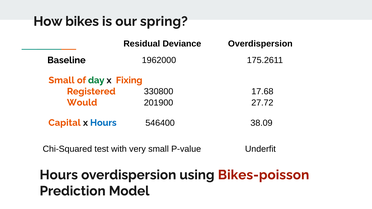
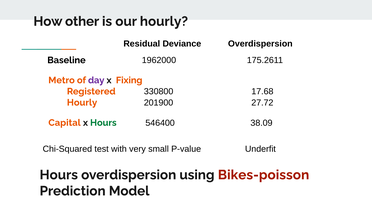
bikes: bikes -> other
our spring: spring -> hourly
Small at (61, 80): Small -> Metro
day colour: green -> purple
Would at (82, 103): Would -> Hourly
Hours at (103, 123) colour: blue -> green
